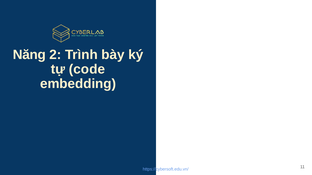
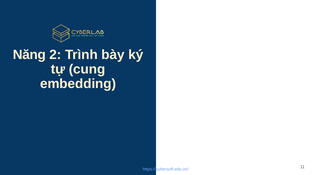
code: code -> cung
